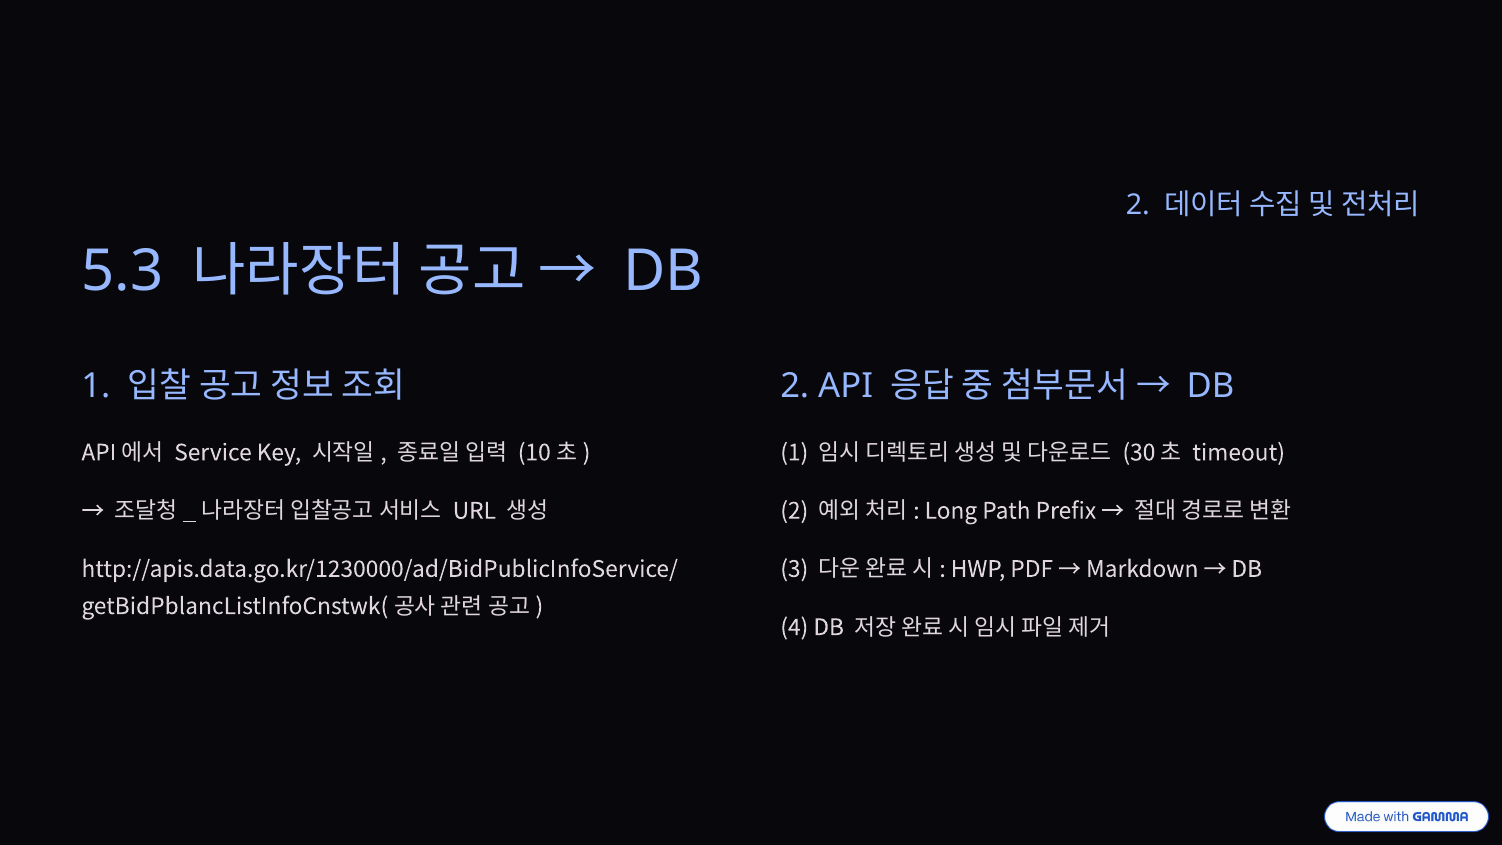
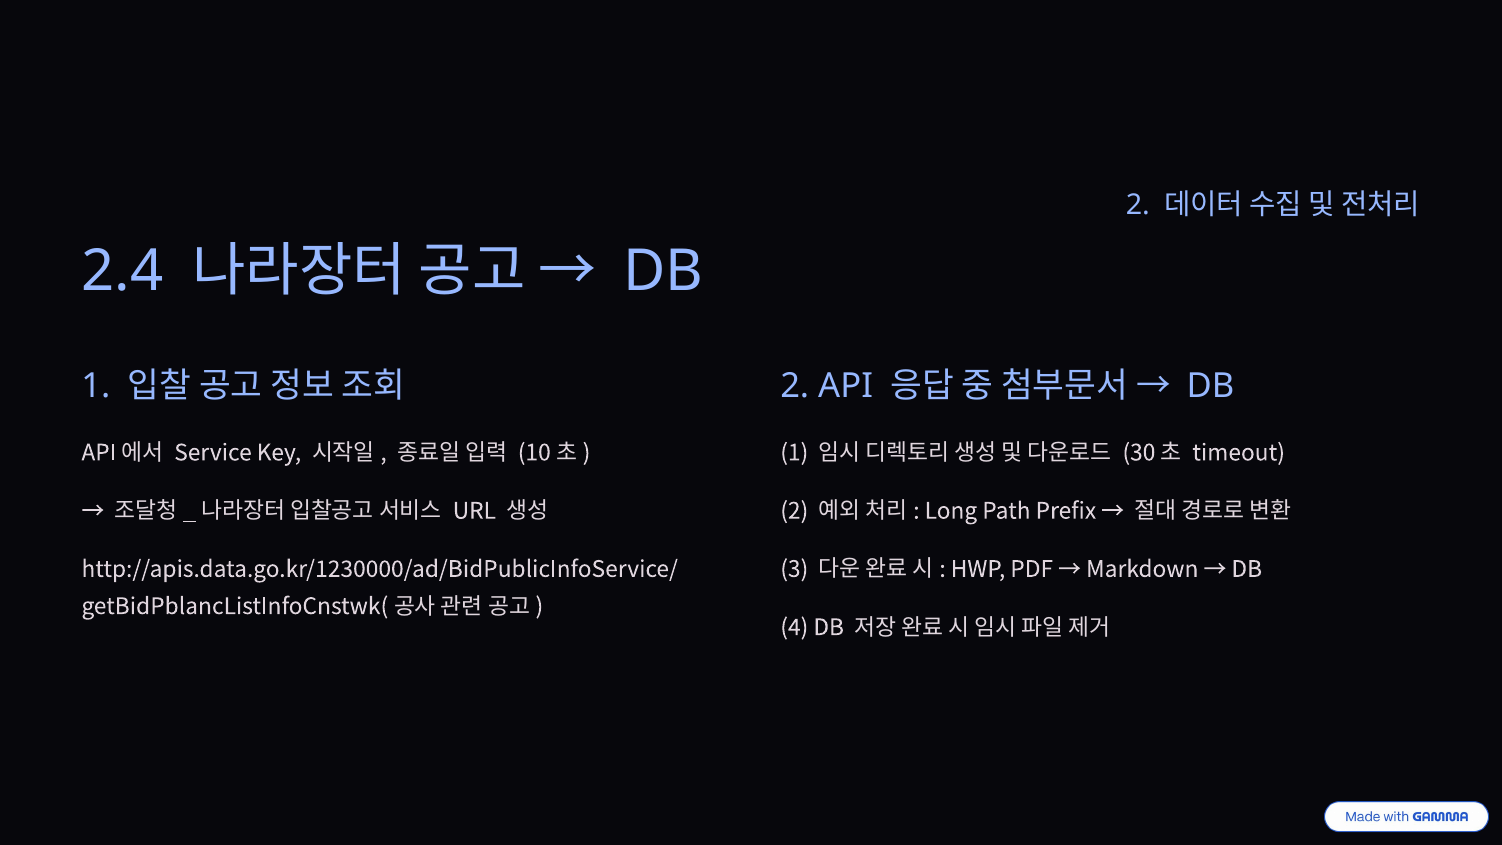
5.3: 5.3 -> 2.4
